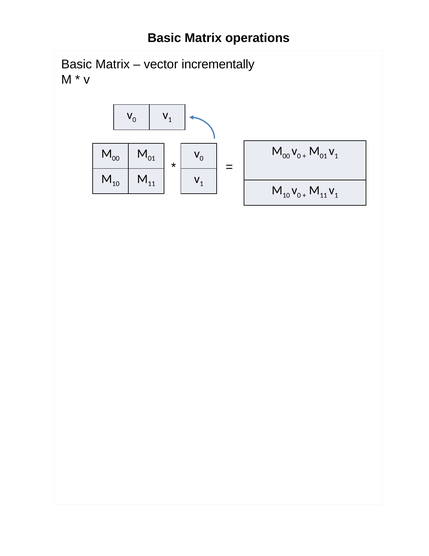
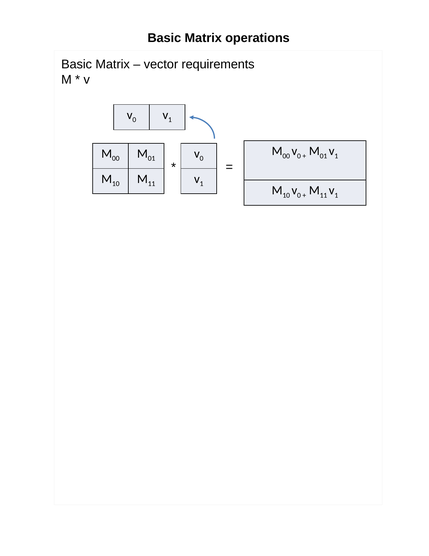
incrementally: incrementally -> requirements
